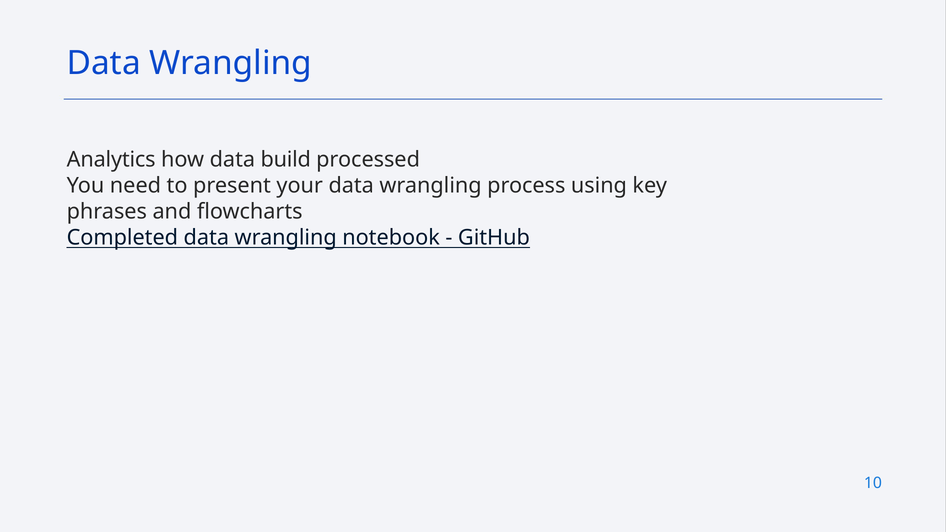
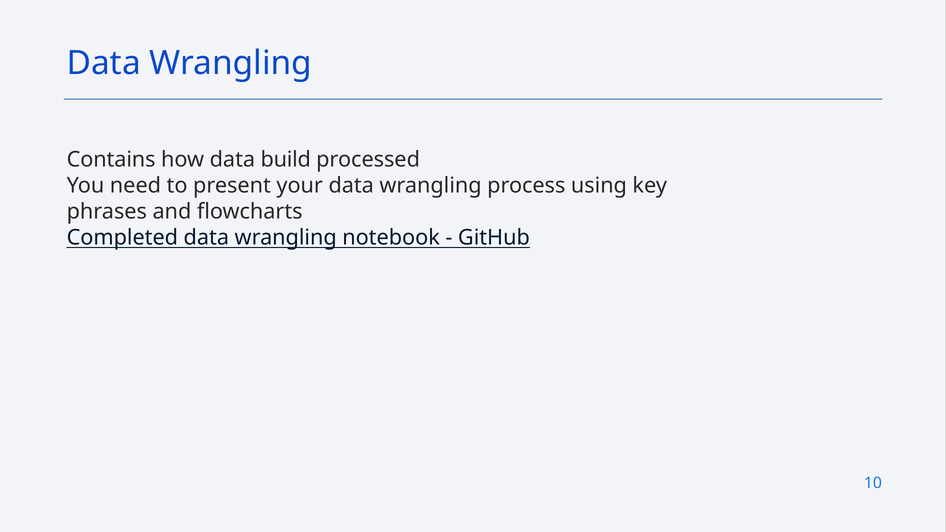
Analytics: Analytics -> Contains
